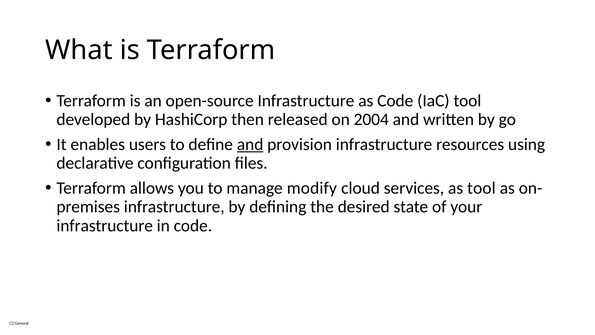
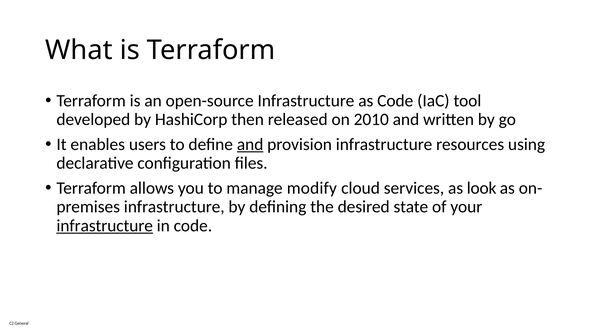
2004: 2004 -> 2010
as tool: tool -> look
infrastructure at (105, 225) underline: none -> present
